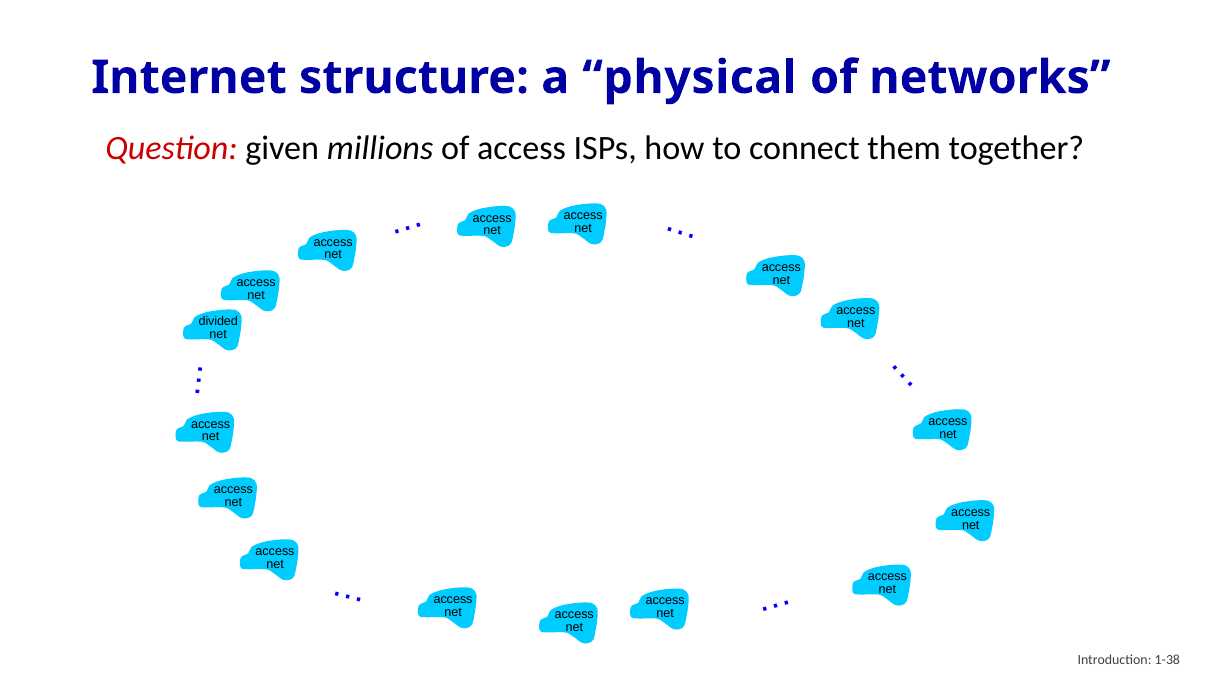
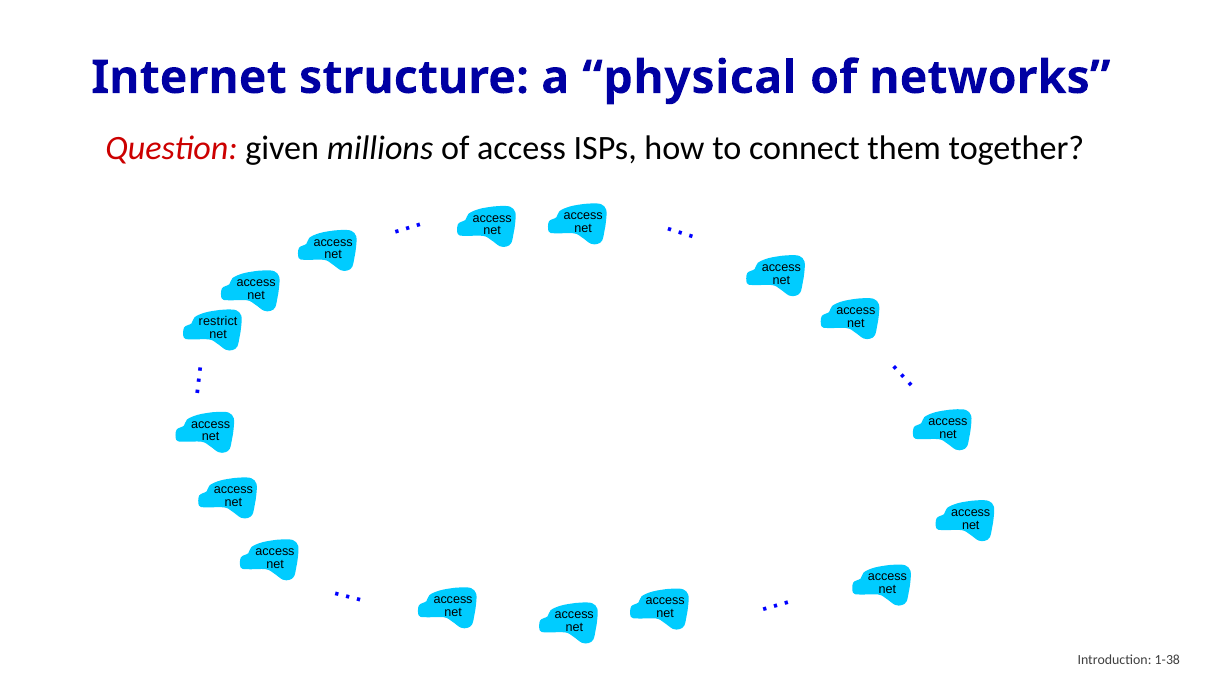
divided: divided -> restrict
